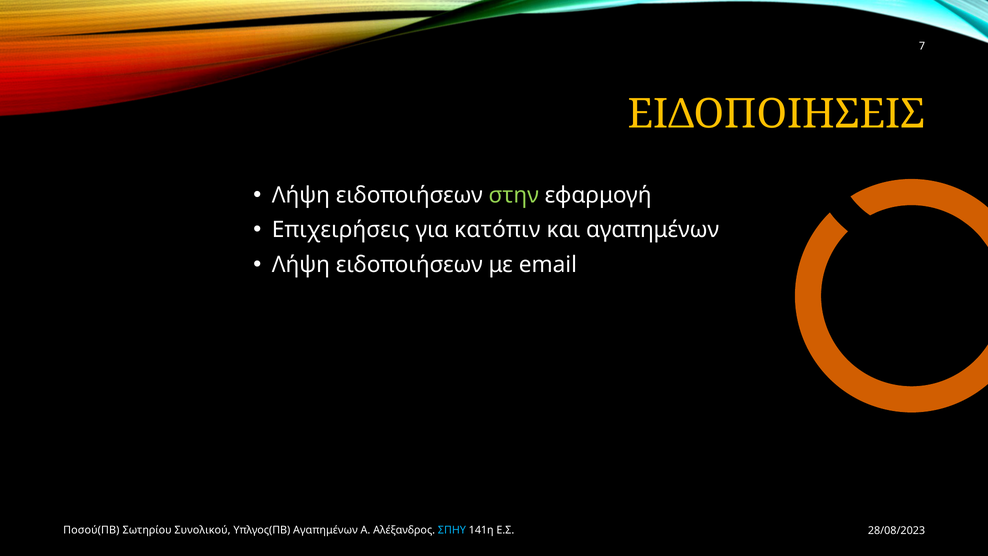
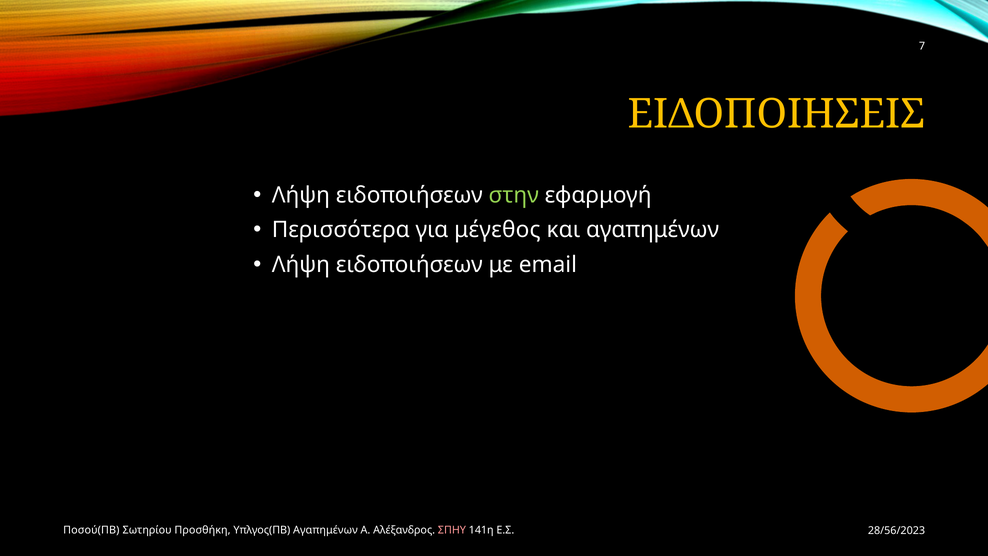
Επιχειρήσεις: Επιχειρήσεις -> Περισσότερα
κατόπιν: κατόπιν -> μέγεθος
Συνολικού: Συνολικού -> Προσθήκη
ΣΠΗΥ colour: light blue -> pink
28/08/2023: 28/08/2023 -> 28/56/2023
